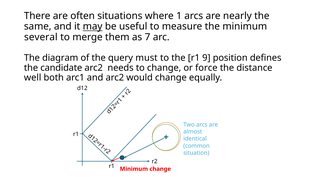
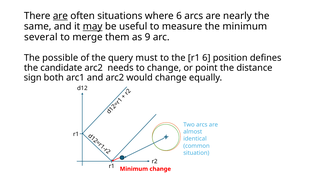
are at (60, 16) underline: none -> present
where 1: 1 -> 6
7: 7 -> 9
diagram: diagram -> possible
r1 9: 9 -> 6
force: force -> point
well: well -> sign
